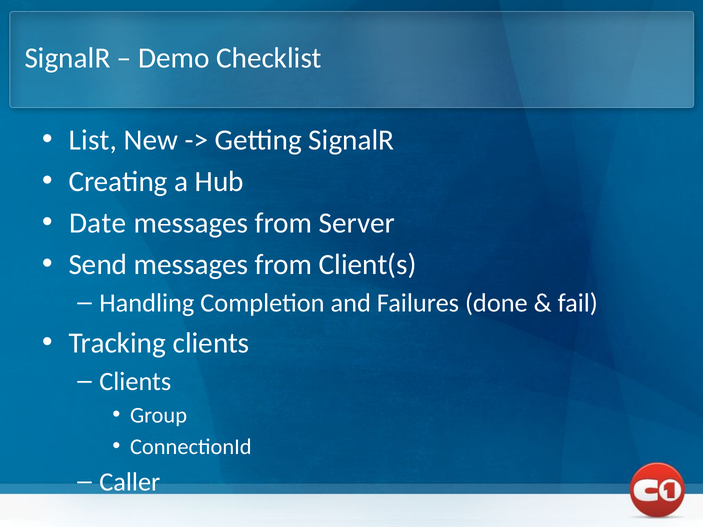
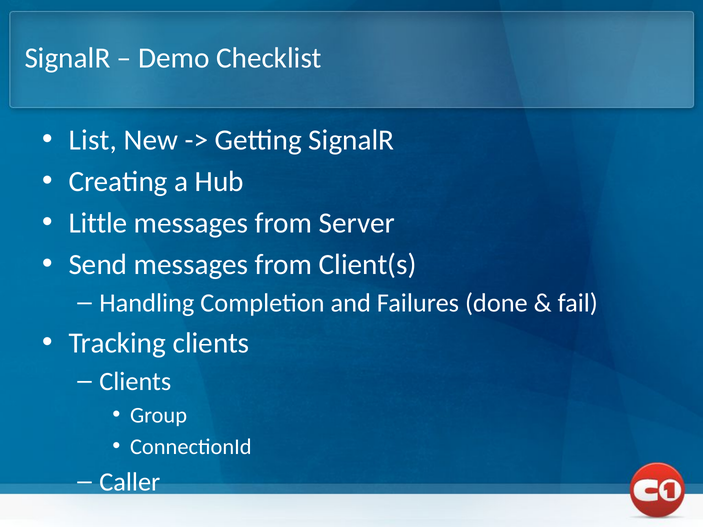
Date: Date -> Little
